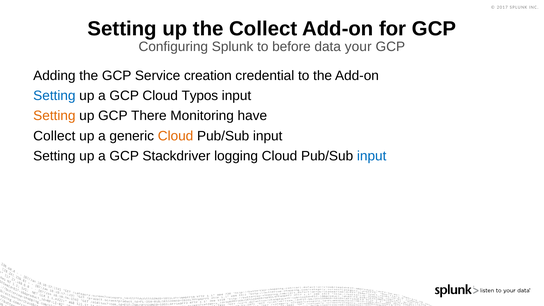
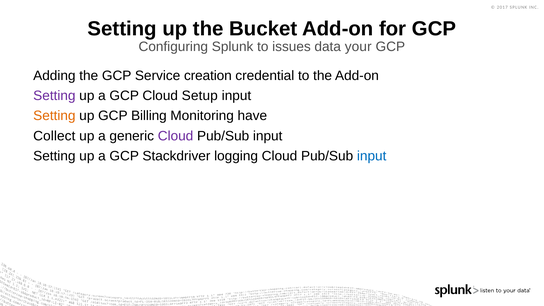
the Collect: Collect -> Bucket
before: before -> issues
Setting at (54, 96) colour: blue -> purple
Typos: Typos -> Setup
There: There -> Billing
Cloud at (176, 136) colour: orange -> purple
